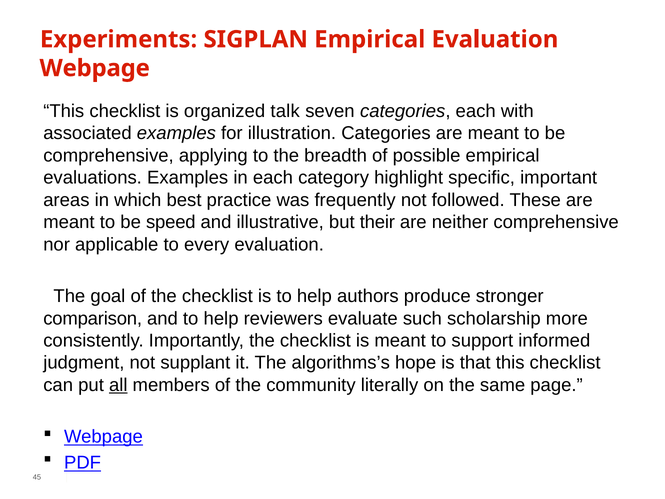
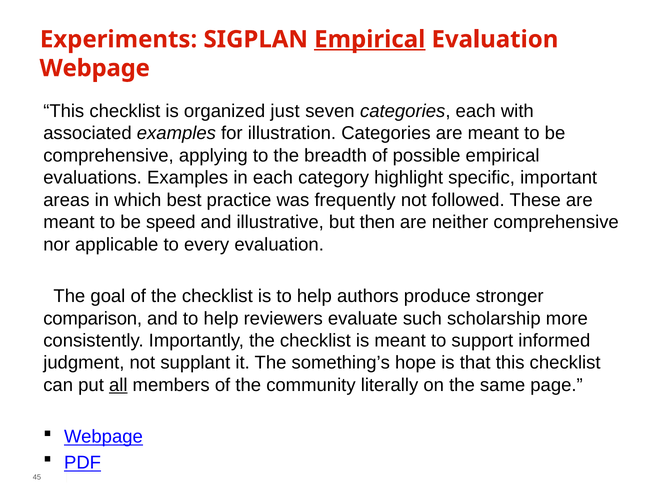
Empirical at (370, 39) underline: none -> present
talk: talk -> just
their: their -> then
algorithms’s: algorithms’s -> something’s
